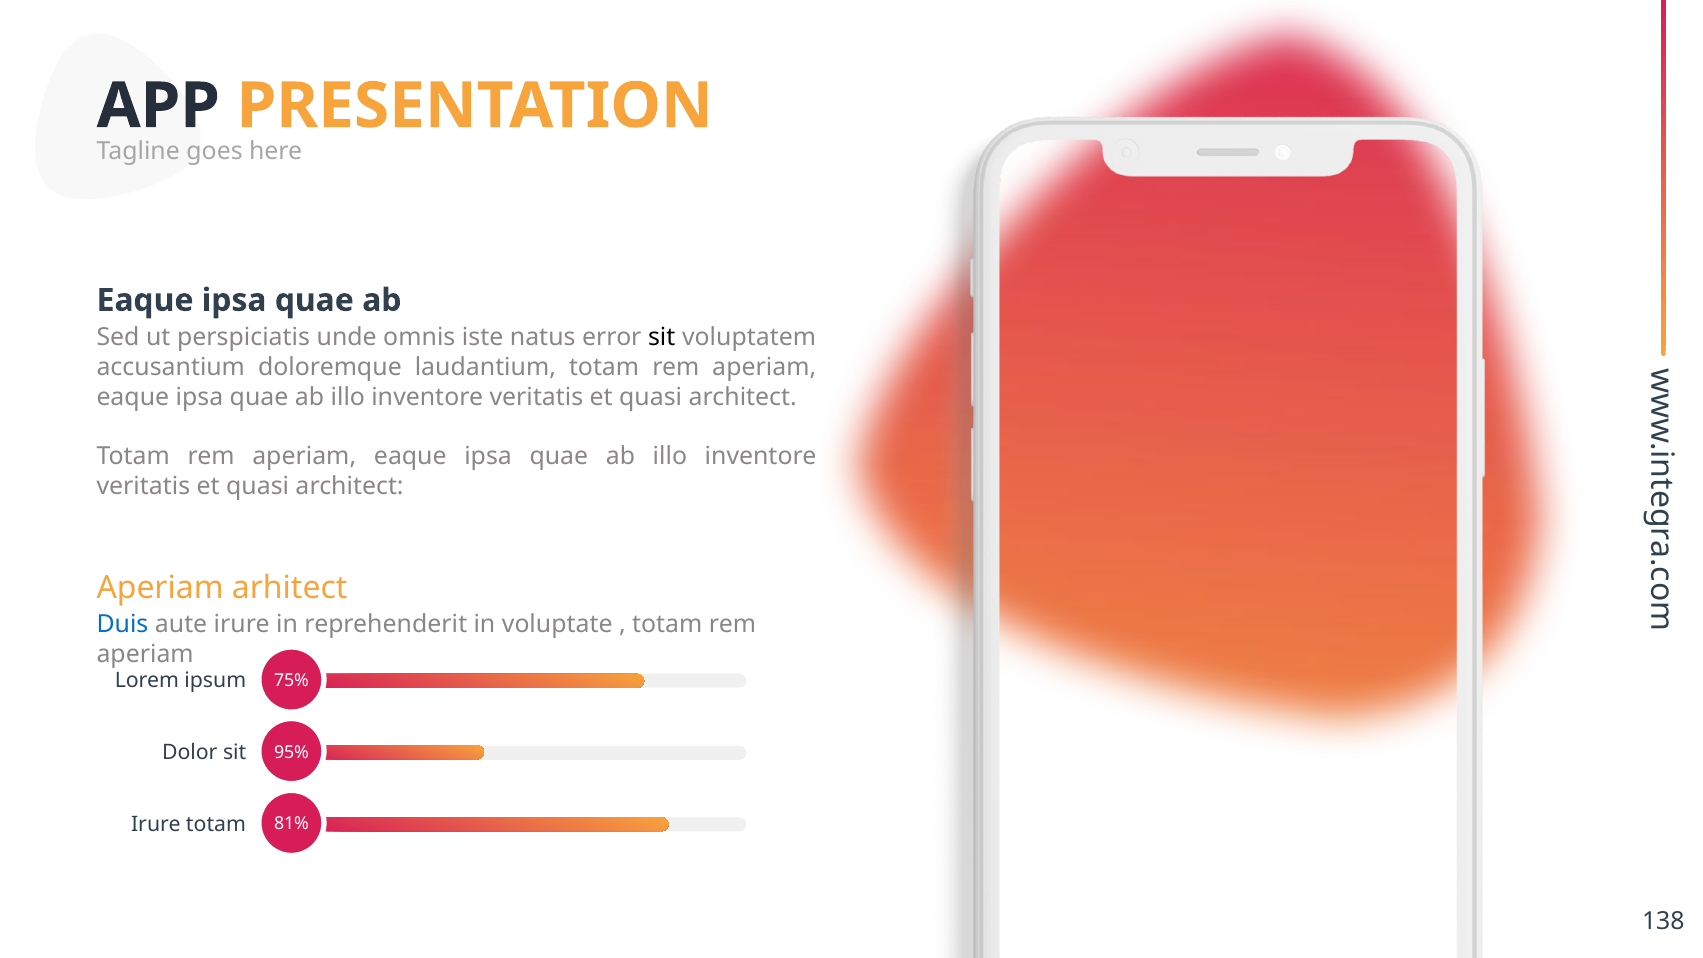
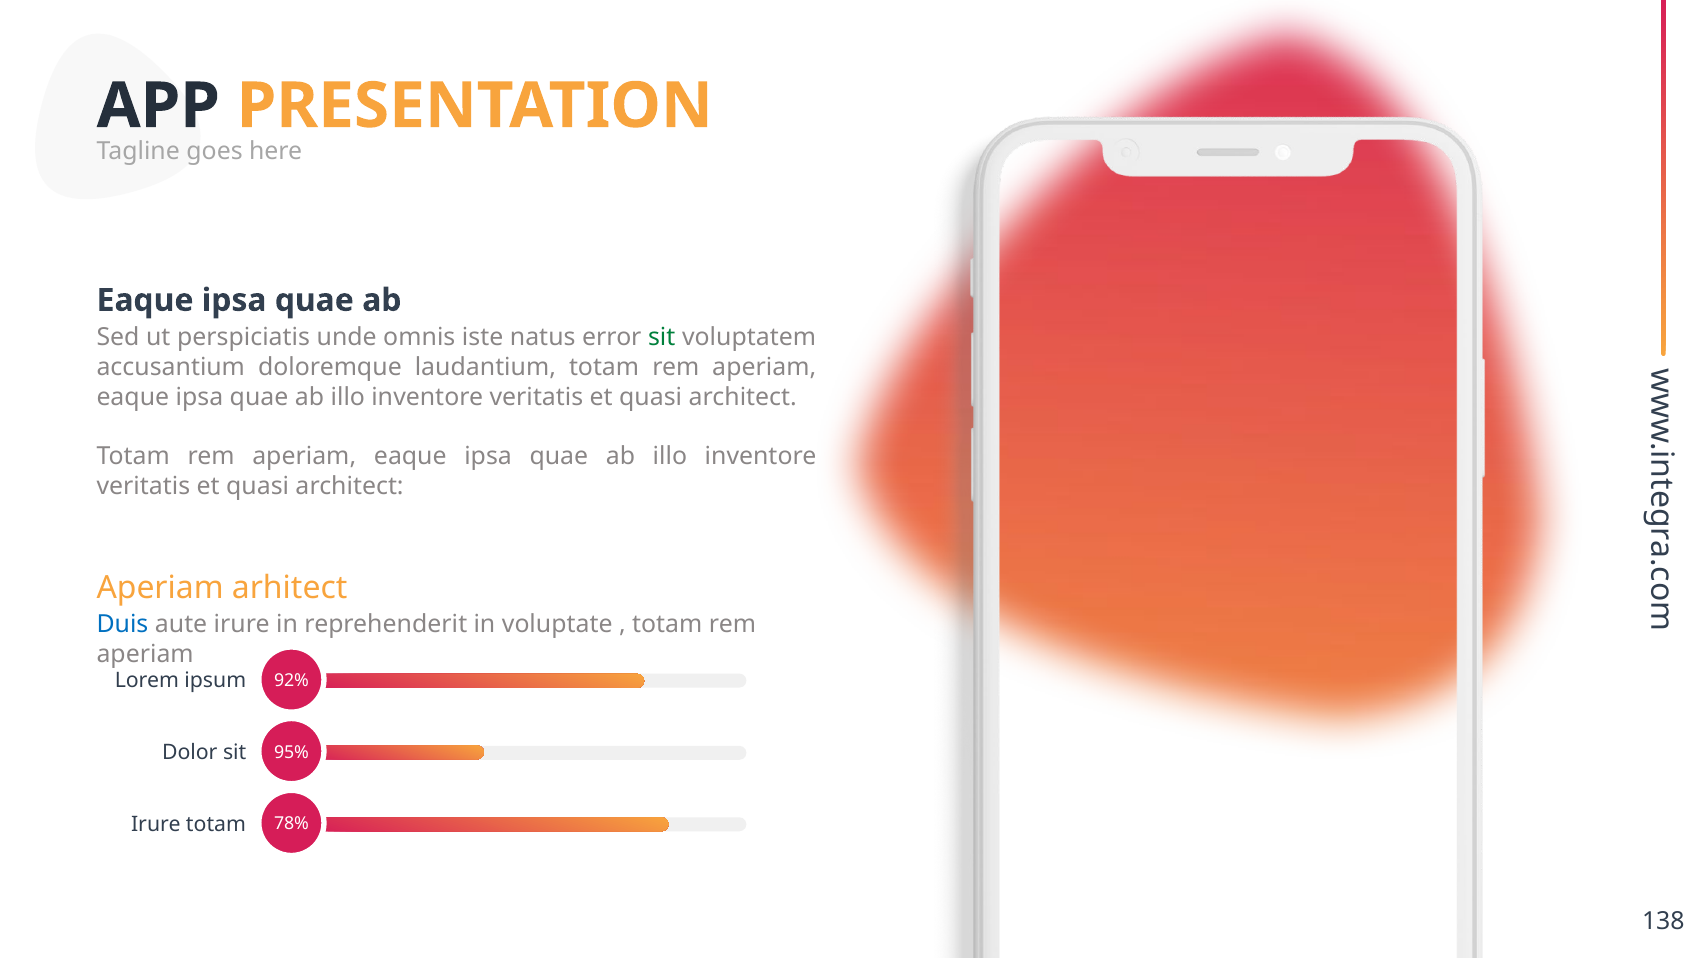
sit at (662, 337) colour: black -> green
75%: 75% -> 92%
81%: 81% -> 78%
